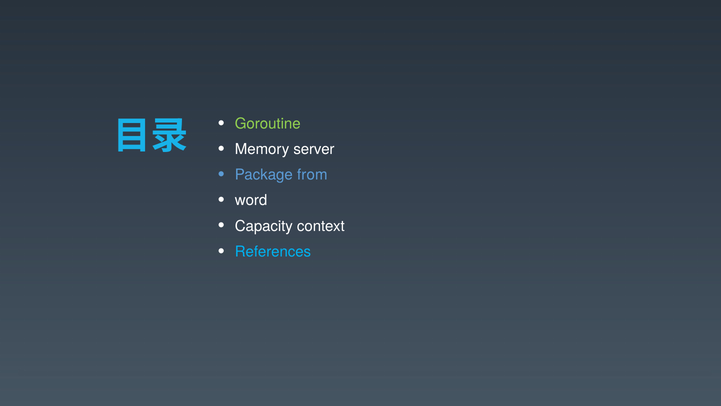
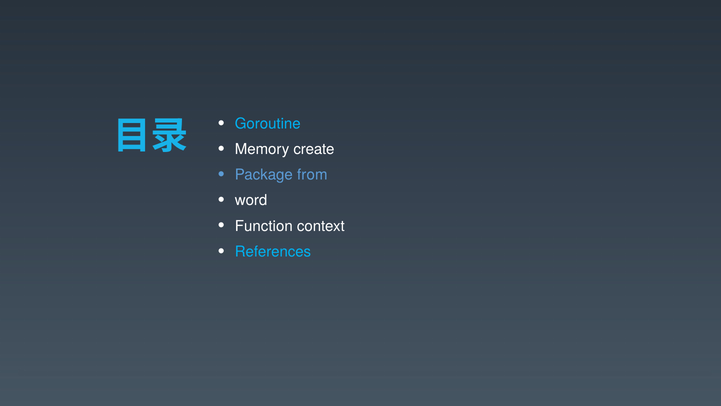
Goroutine colour: light green -> light blue
server: server -> create
Capacity: Capacity -> Function
